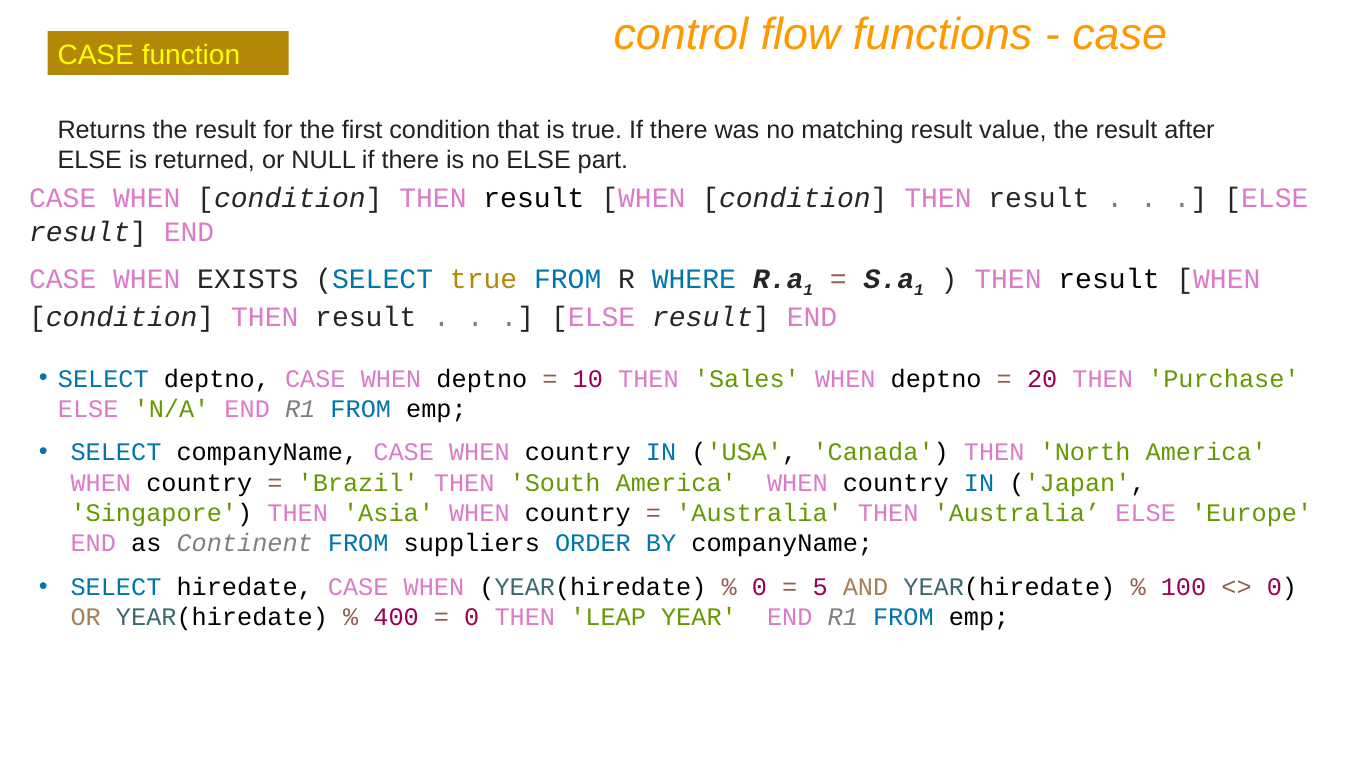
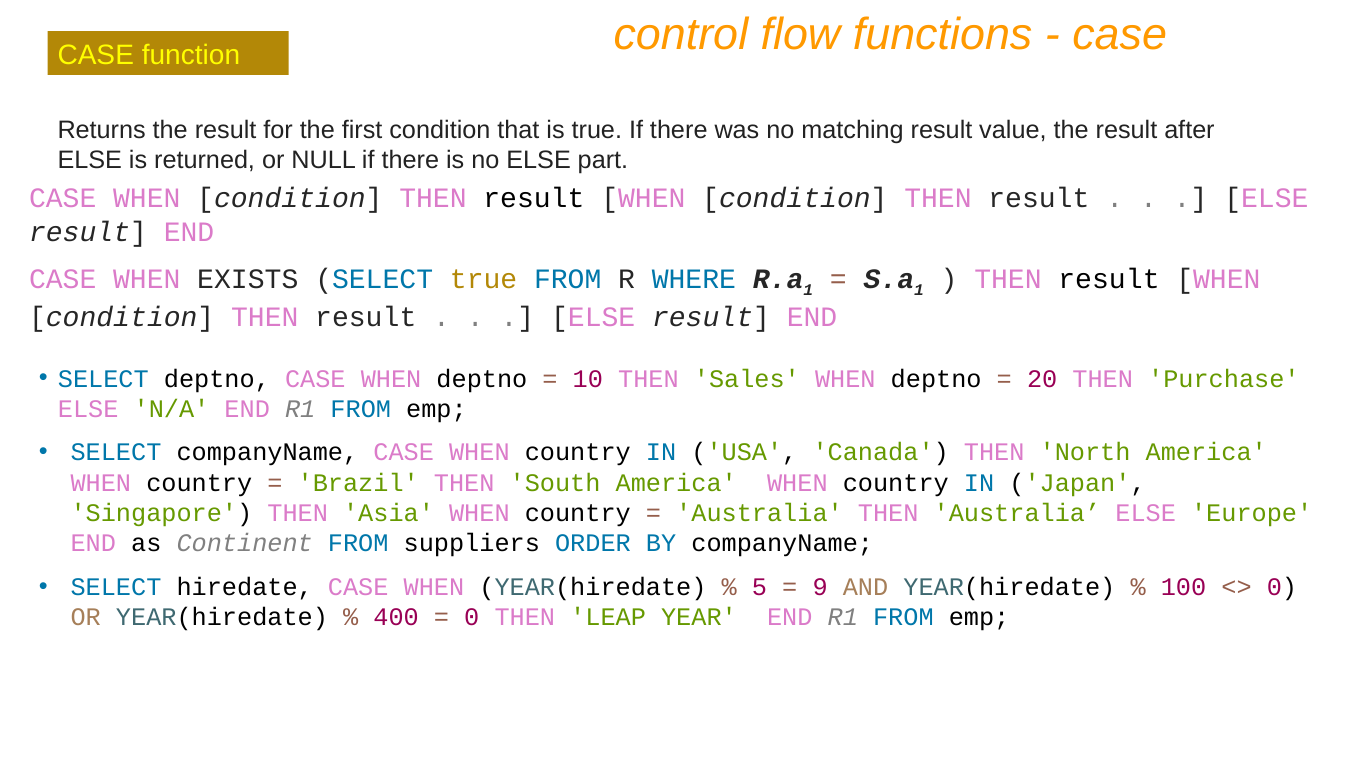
0 at (760, 587): 0 -> 5
5: 5 -> 9
